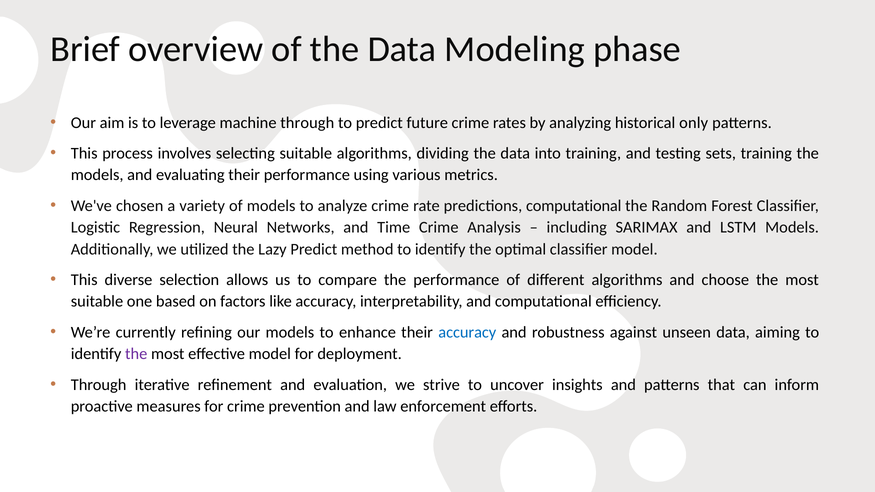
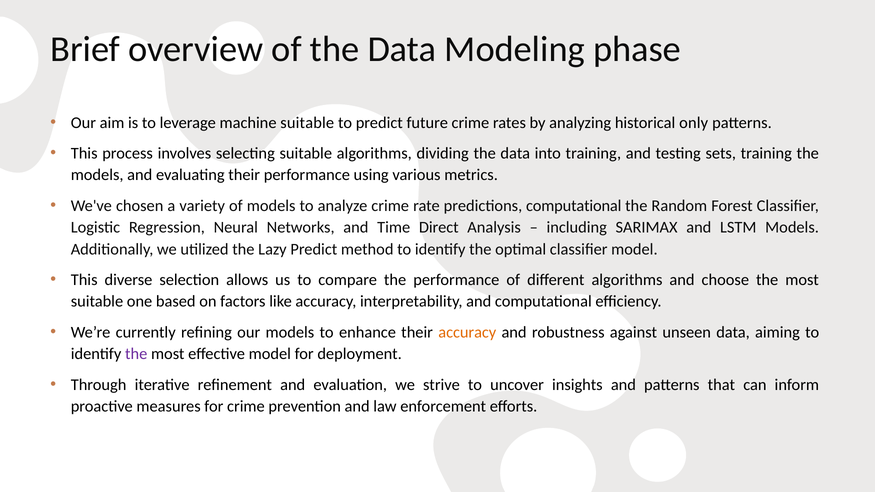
machine through: through -> suitable
Time Crime: Crime -> Direct
accuracy at (467, 332) colour: blue -> orange
